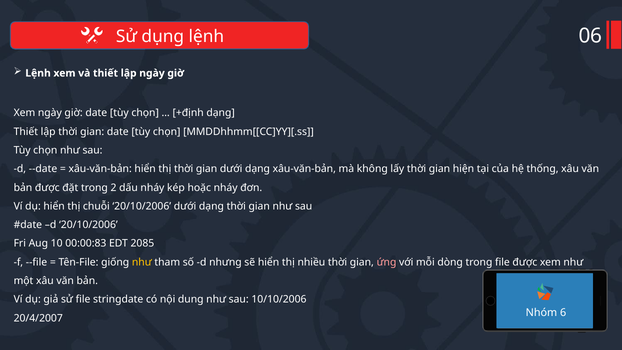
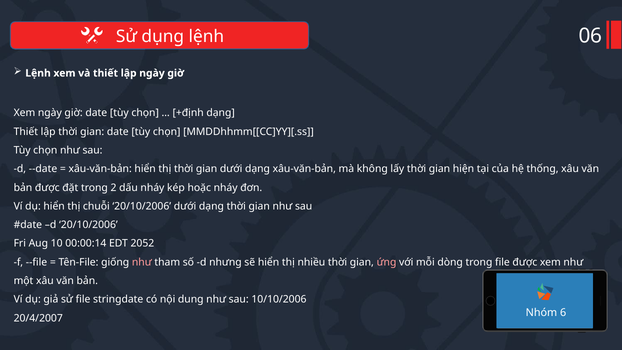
00:00:83: 00:00:83 -> 00:00:14
2085: 2085 -> 2052
như at (142, 262) colour: yellow -> pink
